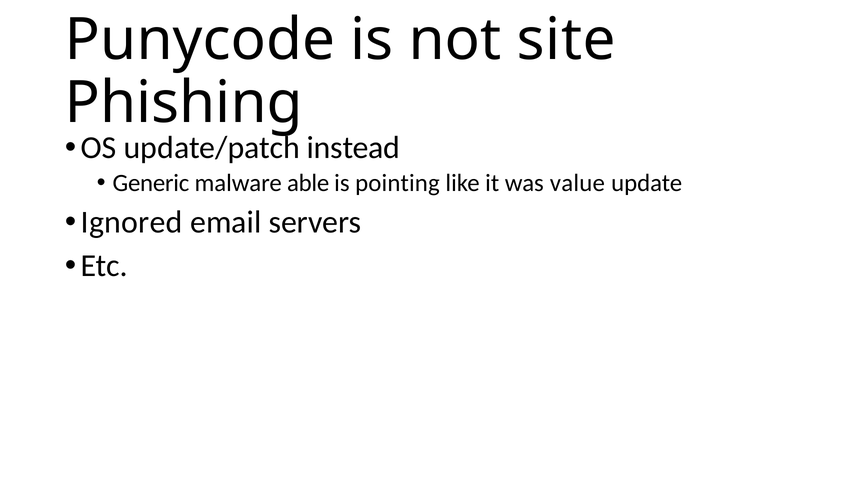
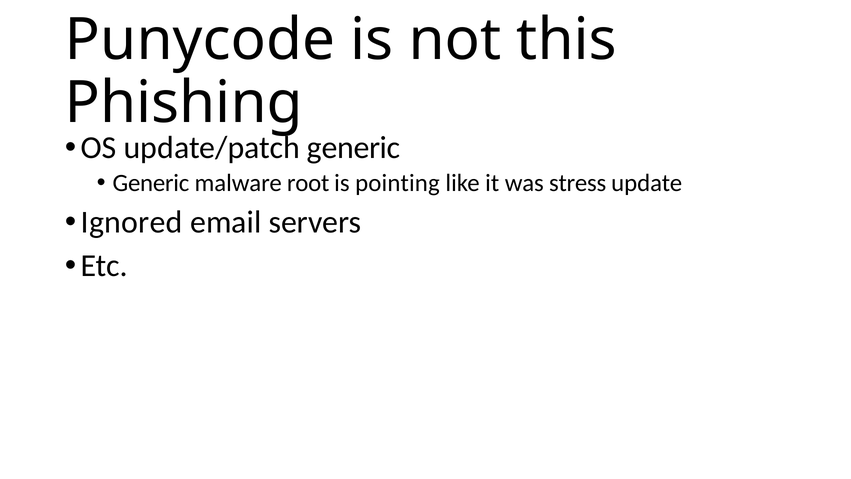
site: site -> this
update/patch instead: instead -> generic
able: able -> root
value: value -> stress
